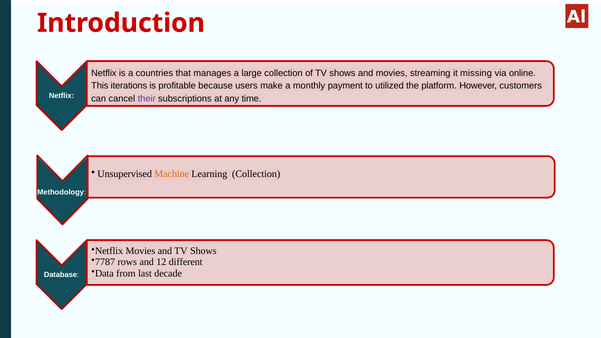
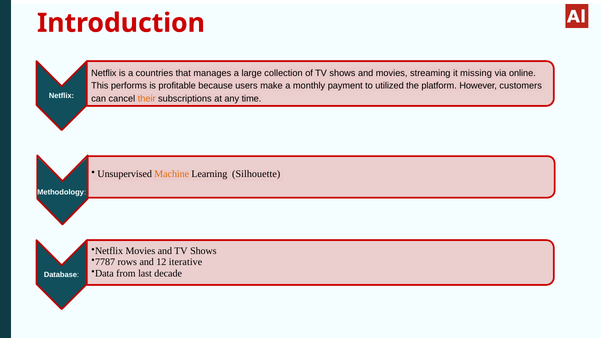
iterations: iterations -> performs
their colour: purple -> orange
Learning Collection: Collection -> Silhouette
different: different -> iterative
